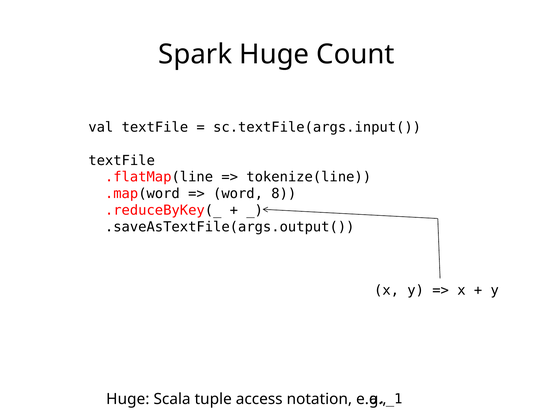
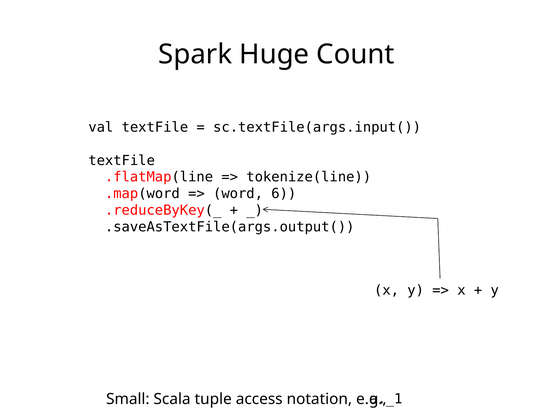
8: 8 -> 6
Huge at (128, 399): Huge -> Small
